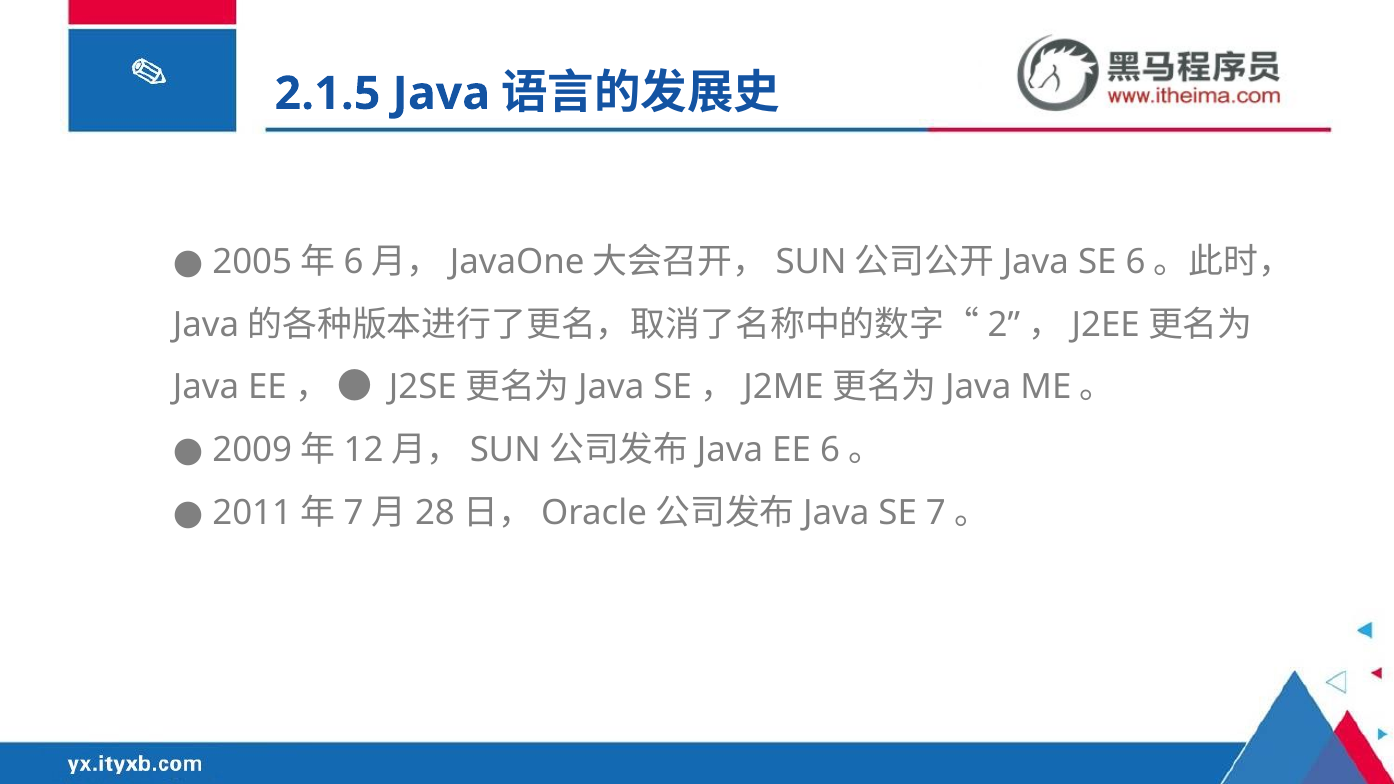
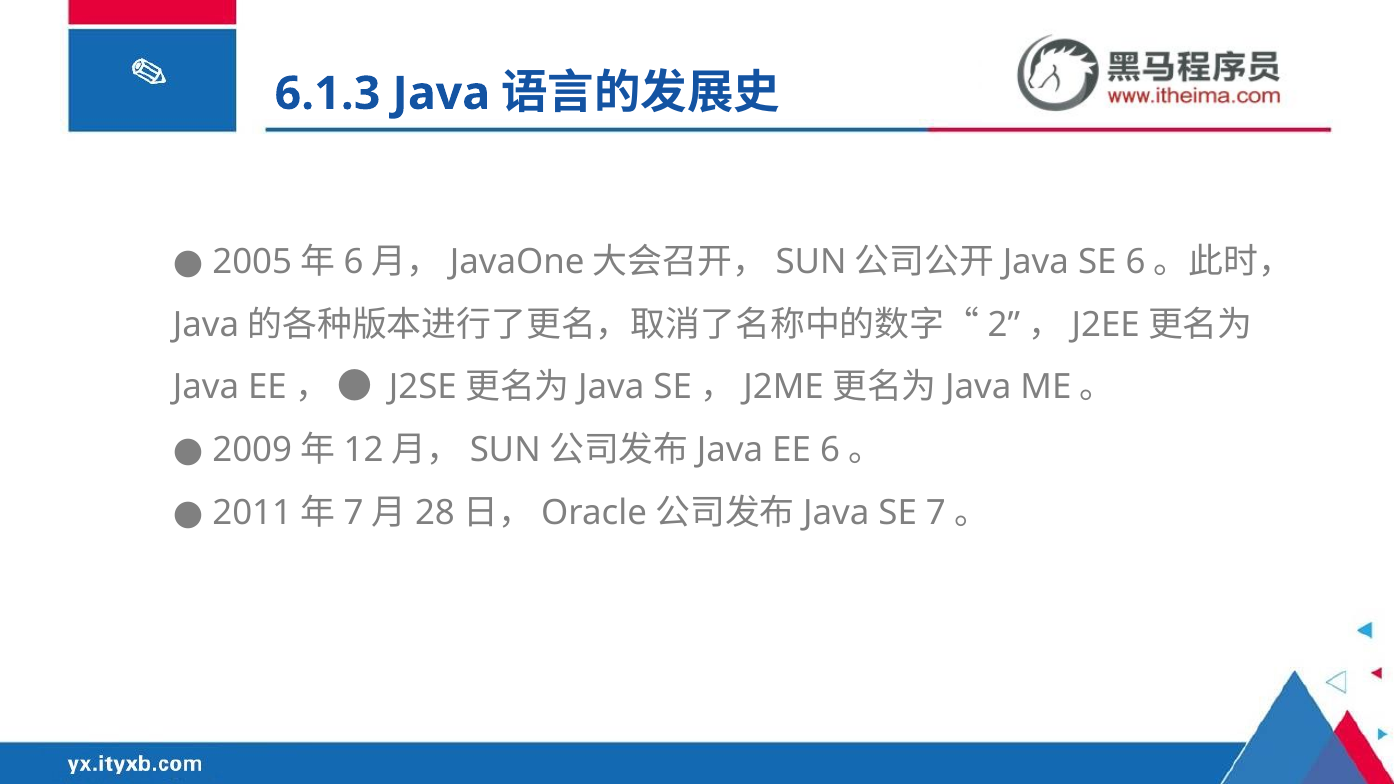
2.1.5: 2.1.5 -> 6.1.3
